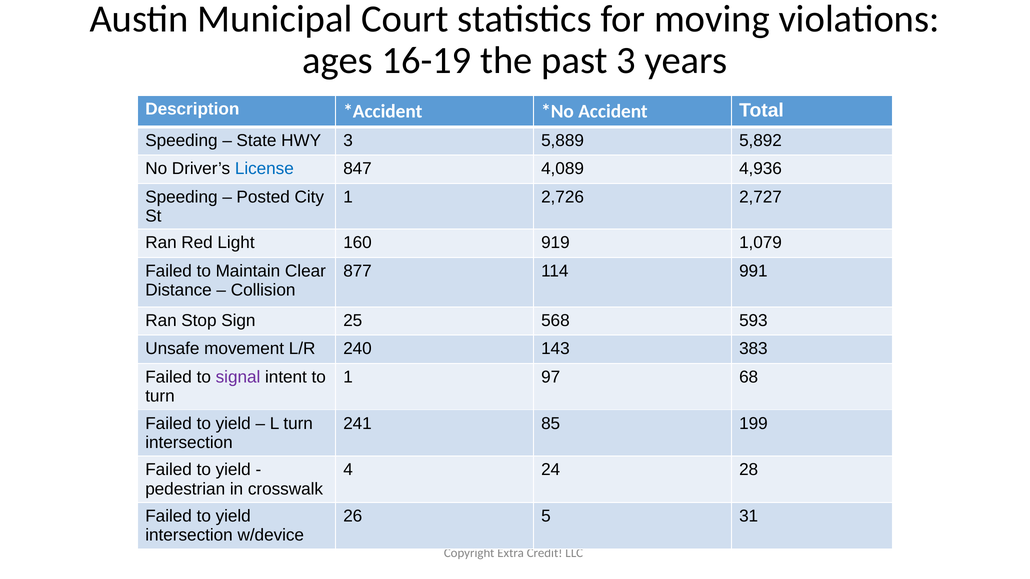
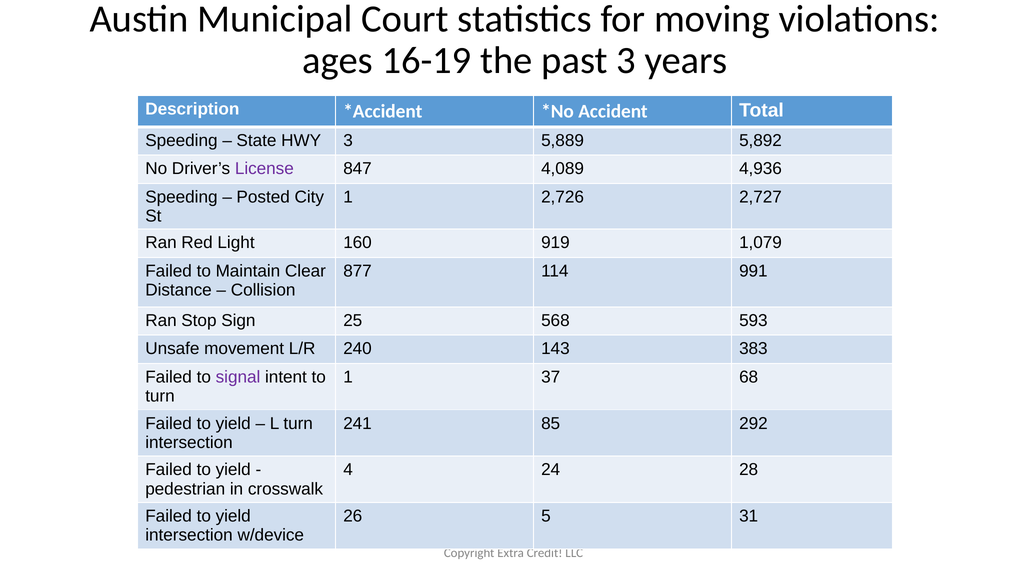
License colour: blue -> purple
97: 97 -> 37
199: 199 -> 292
